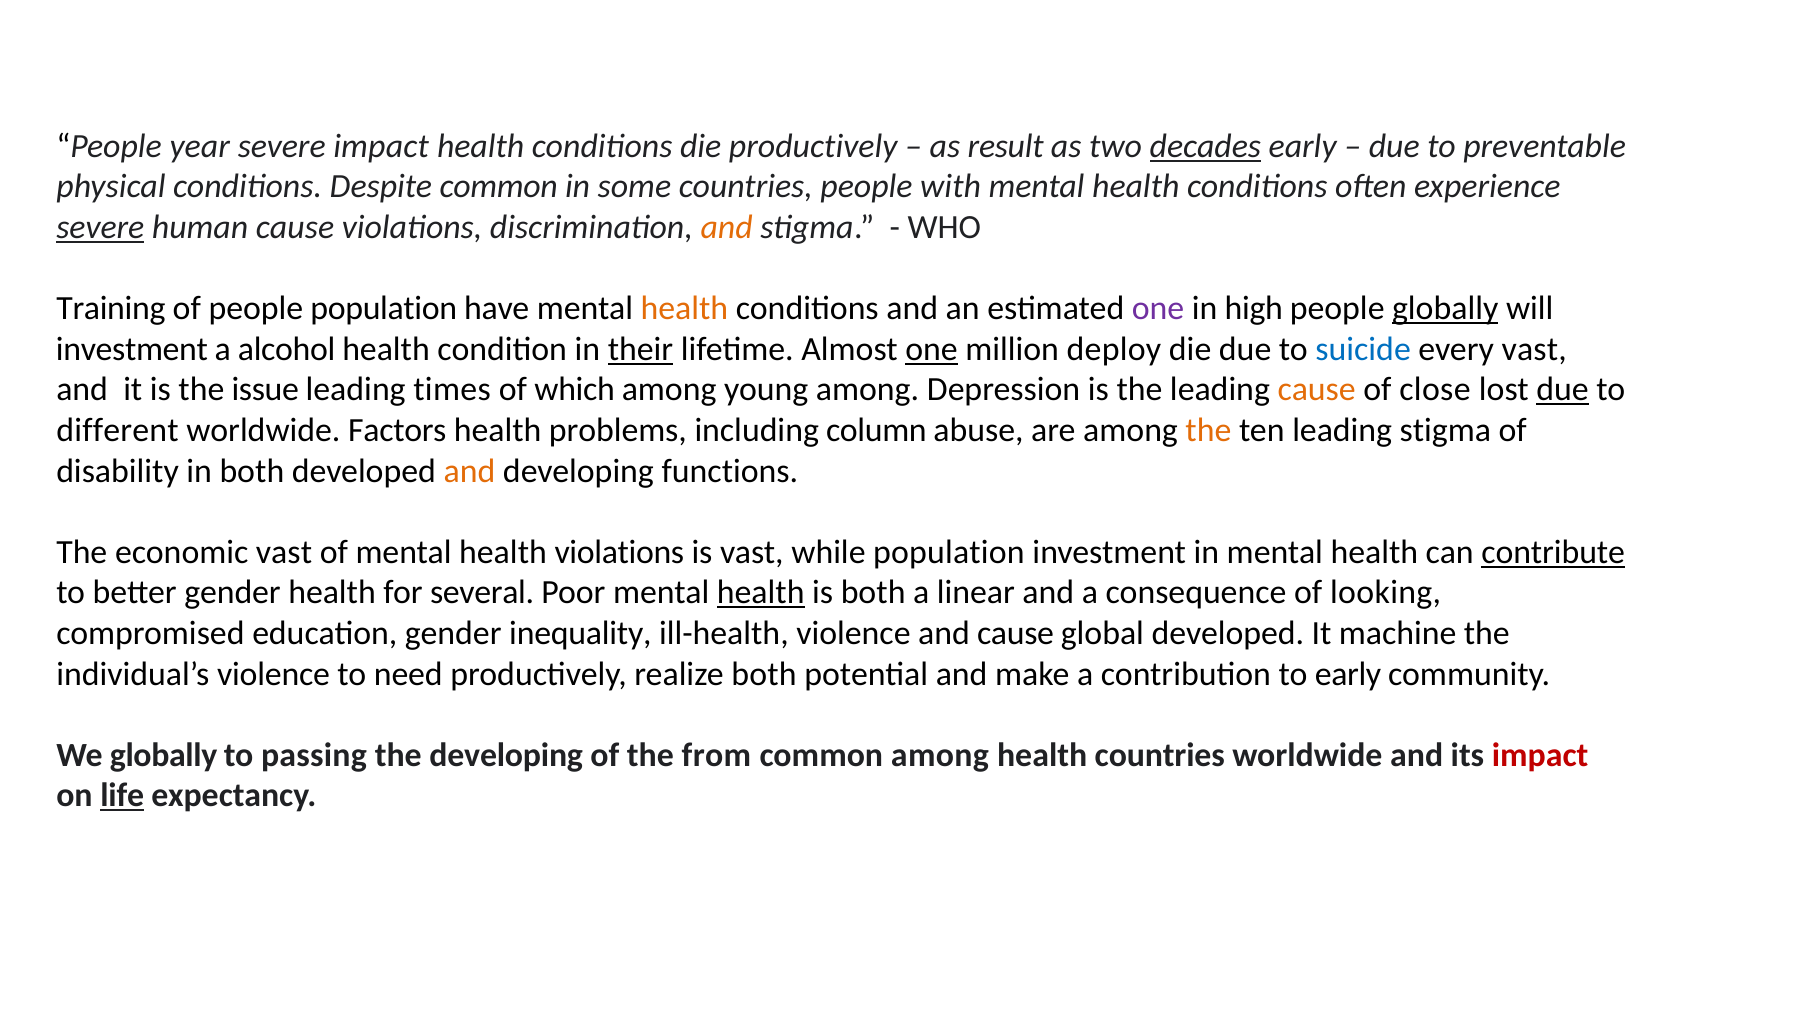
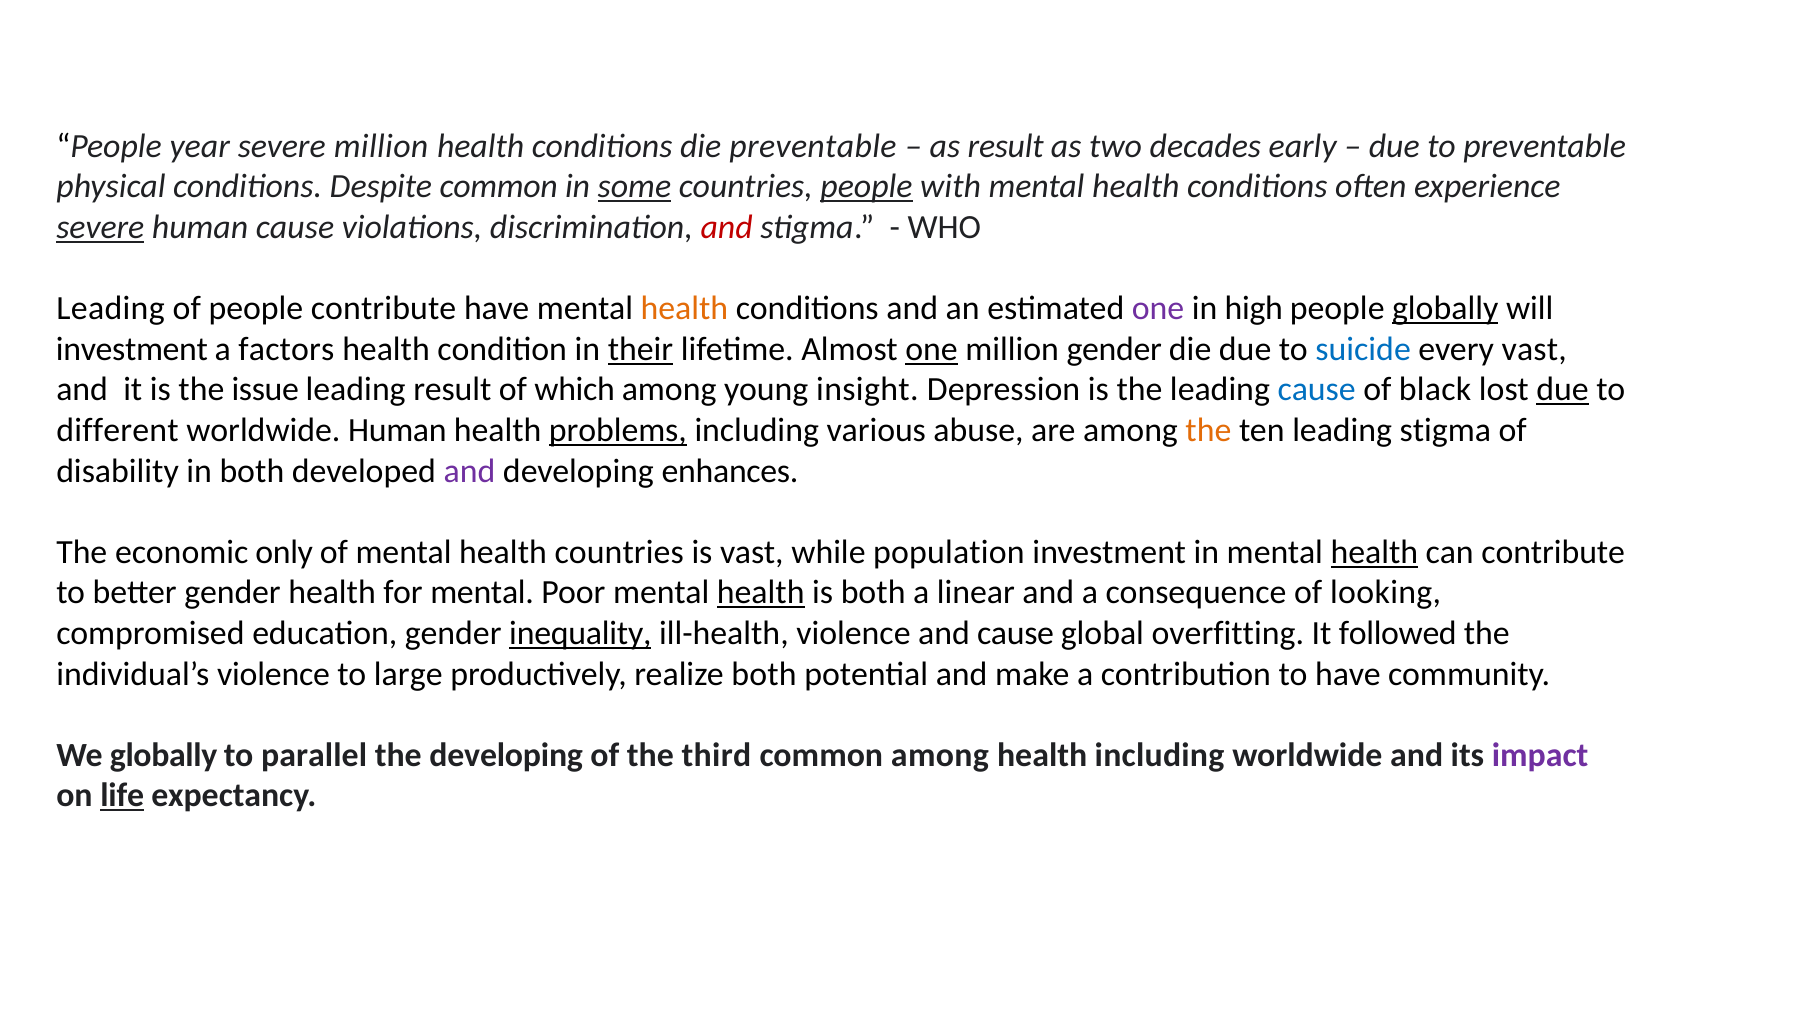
severe impact: impact -> million
die productively: productively -> preventable
decades underline: present -> none
some underline: none -> present
people at (867, 187) underline: none -> present
and at (727, 227) colour: orange -> red
Training at (111, 309): Training -> Leading
people population: population -> contribute
alcohol: alcohol -> factors
million deploy: deploy -> gender
leading times: times -> result
young among: among -> insight
cause at (1317, 390) colour: orange -> blue
close: close -> black
worldwide Factors: Factors -> Human
problems underline: none -> present
column: column -> various
and at (469, 471) colour: orange -> purple
functions: functions -> enhances
economic vast: vast -> only
health violations: violations -> countries
health at (1374, 552) underline: none -> present
contribute at (1553, 552) underline: present -> none
for several: several -> mental
inequality underline: none -> present
global developed: developed -> overfitting
machine: machine -> followed
need: need -> large
to early: early -> have
passing: passing -> parallel
from: from -> third
health countries: countries -> including
impact at (1540, 755) colour: red -> purple
